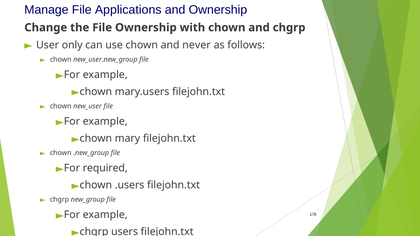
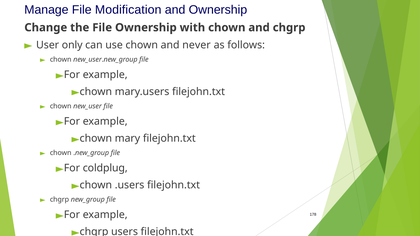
Applications: Applications -> Modification
required: required -> coldplug
